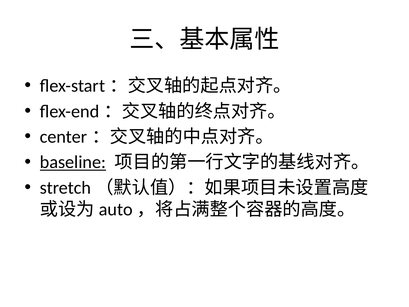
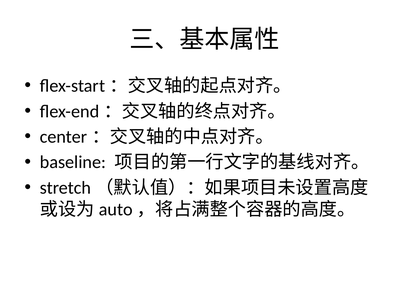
baseline underline: present -> none
